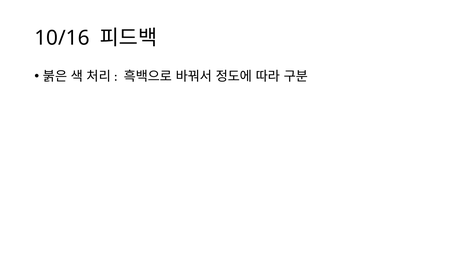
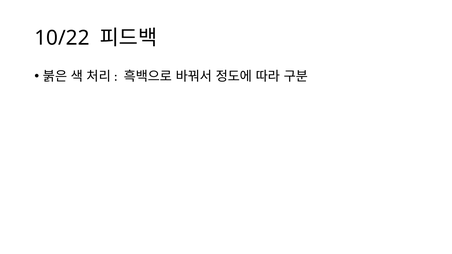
10/16: 10/16 -> 10/22
